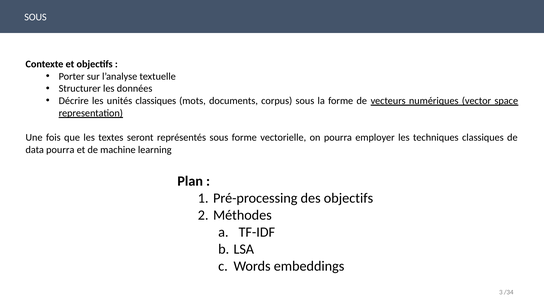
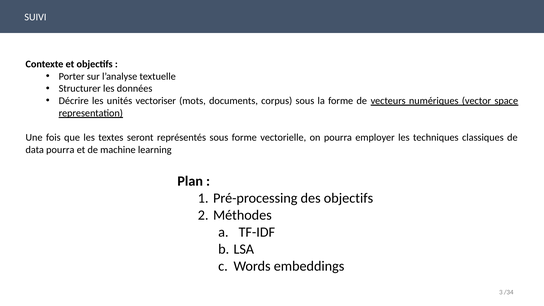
SOUS at (35, 17): SOUS -> SUIVI
unités classiques: classiques -> vectoriser
